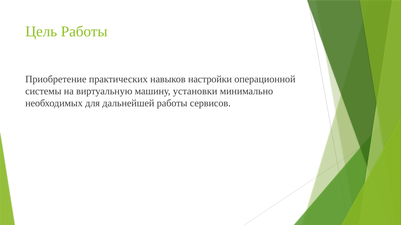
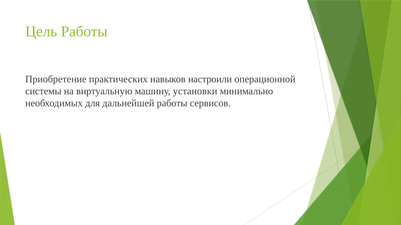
настройки: настройки -> настроили
